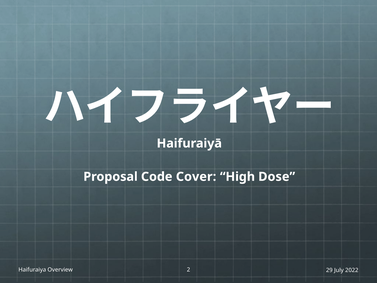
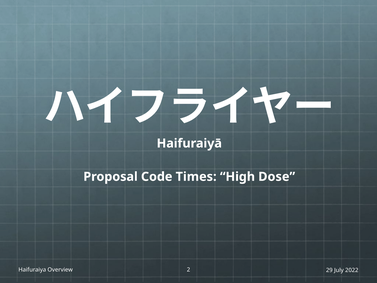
Cover: Cover -> Times
